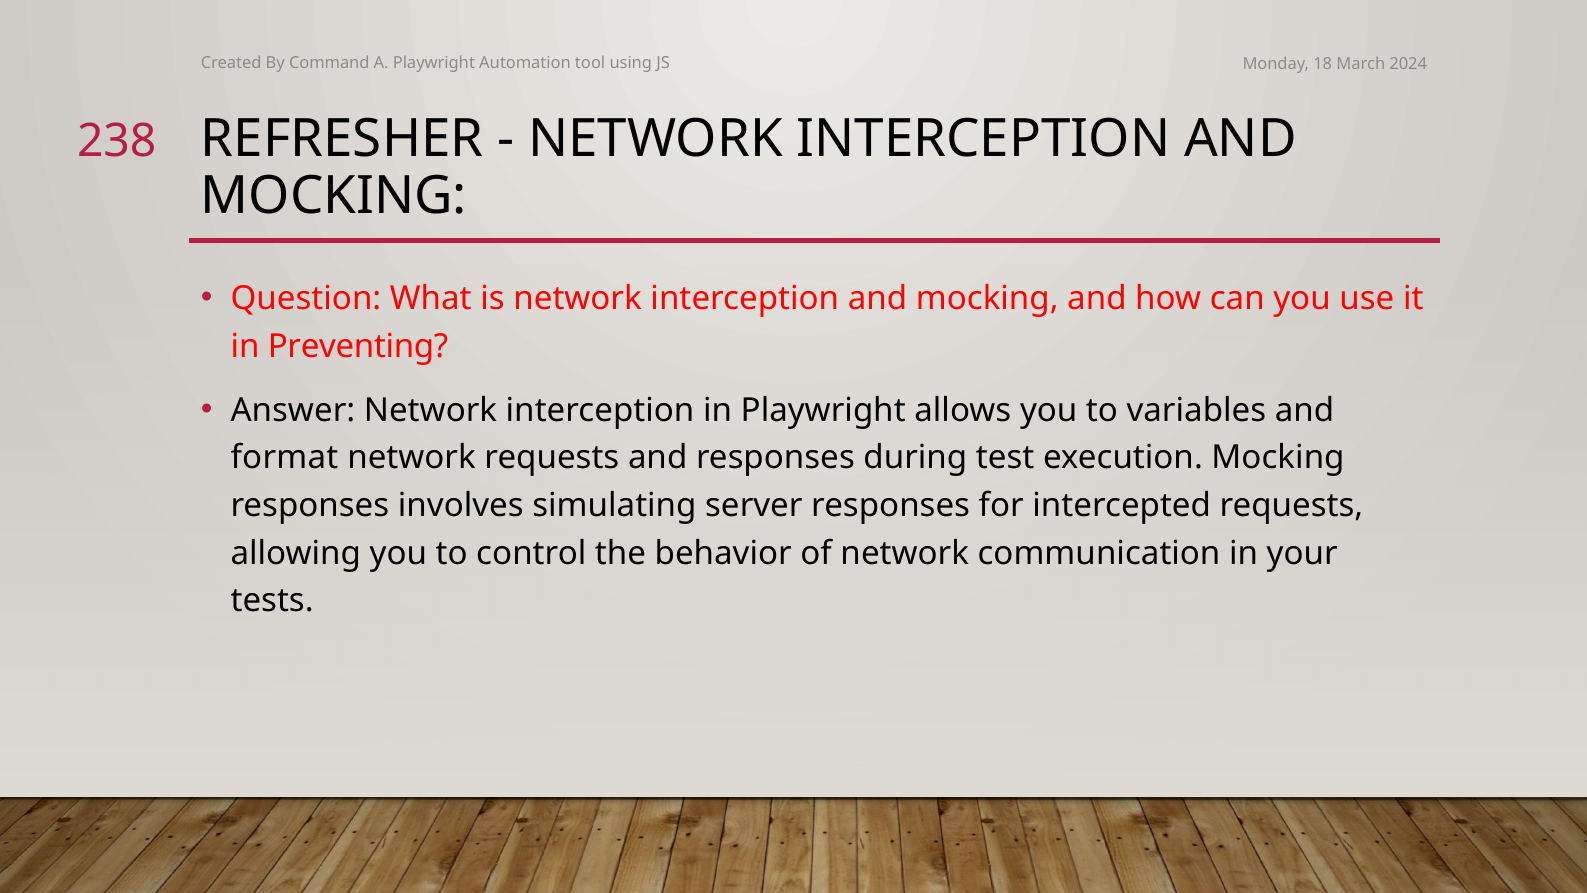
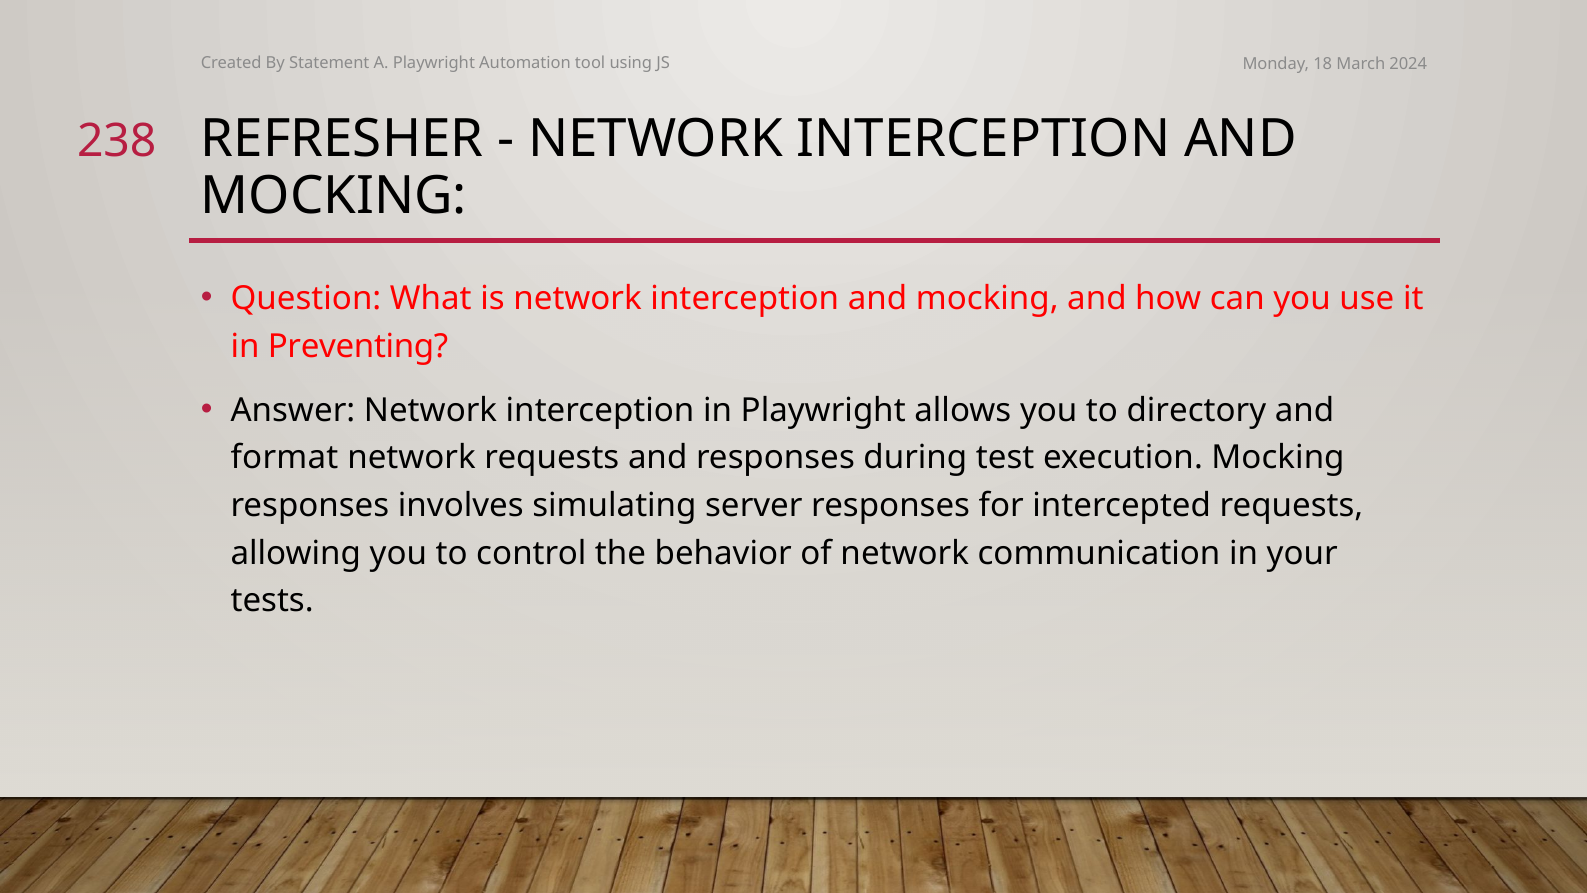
Command: Command -> Statement
variables: variables -> directory
